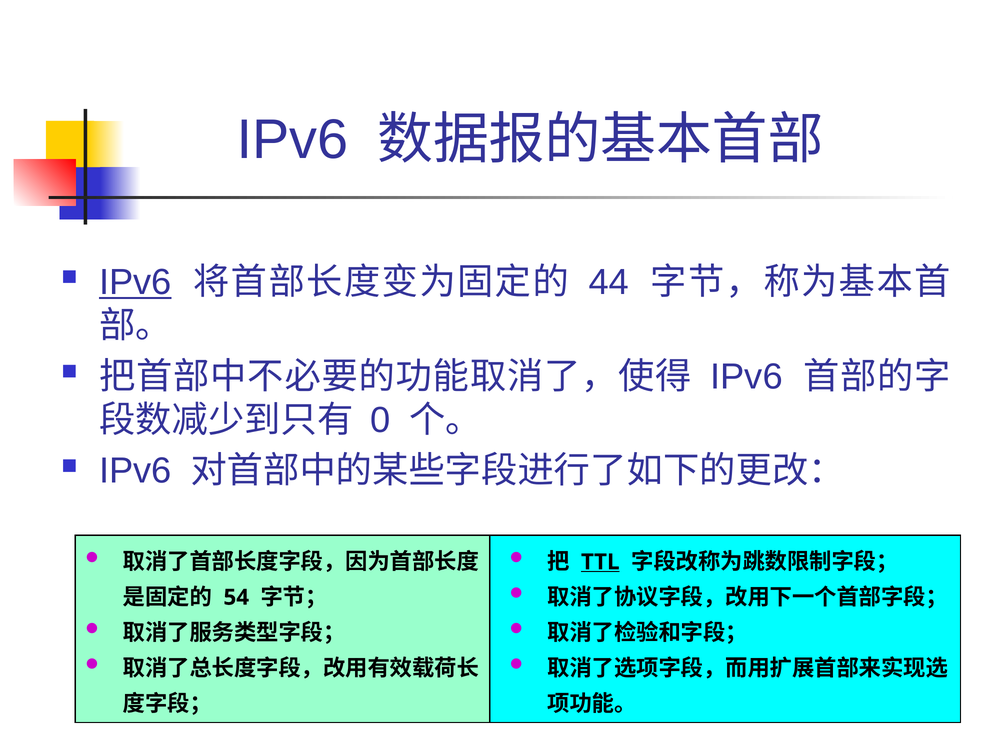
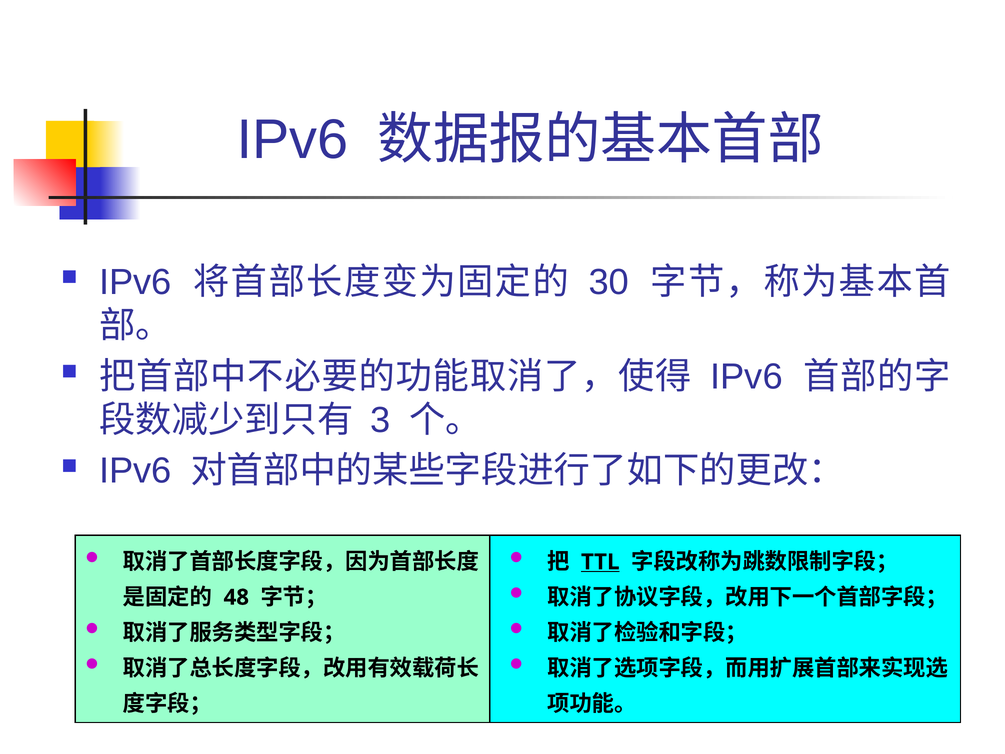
IPv6 at (135, 282) underline: present -> none
44: 44 -> 30
0: 0 -> 3
54: 54 -> 48
